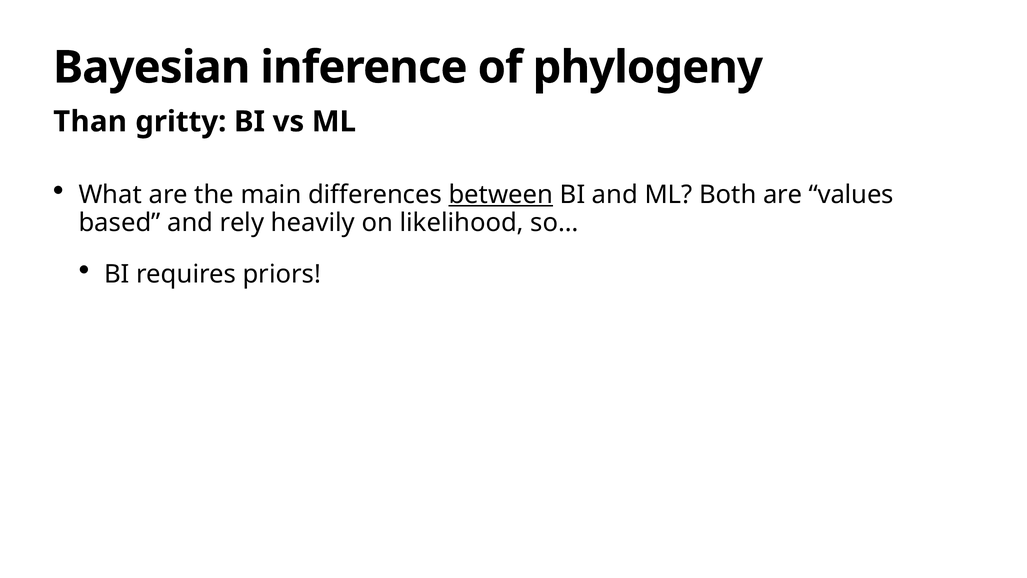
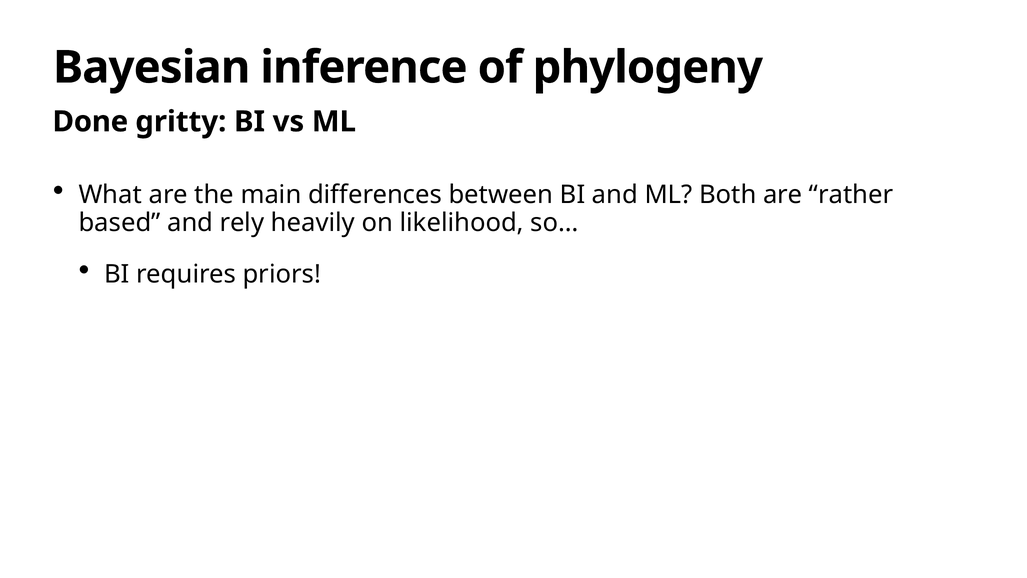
Than at (90, 122): Than -> Done
between underline: present -> none
are values: values -> rather
